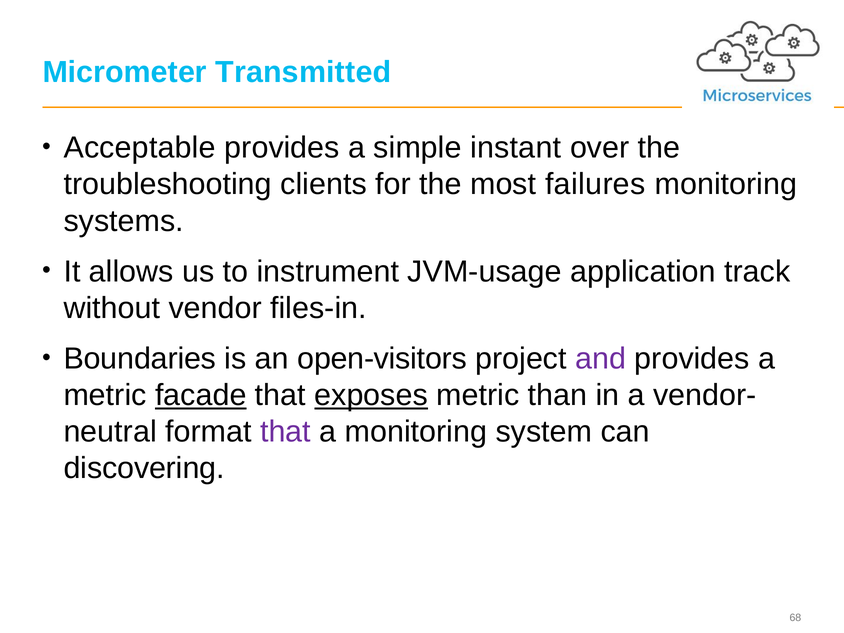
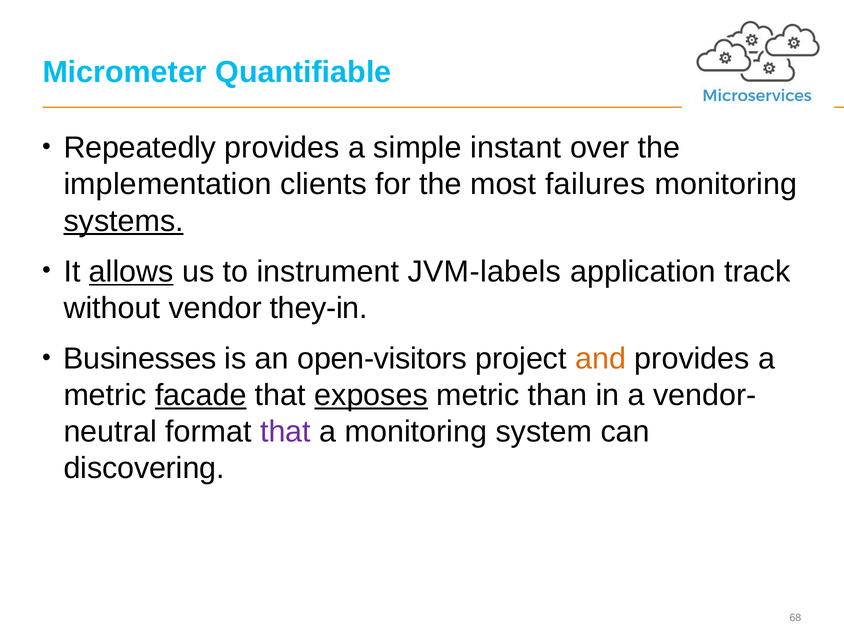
Transmitted: Transmitted -> Quantifiable
Acceptable: Acceptable -> Repeatedly
troubleshooting: troubleshooting -> implementation
systems underline: none -> present
allows underline: none -> present
JVM-usage: JVM-usage -> JVM-labels
files-in: files-in -> they-in
Boundaries: Boundaries -> Businesses
and colour: purple -> orange
